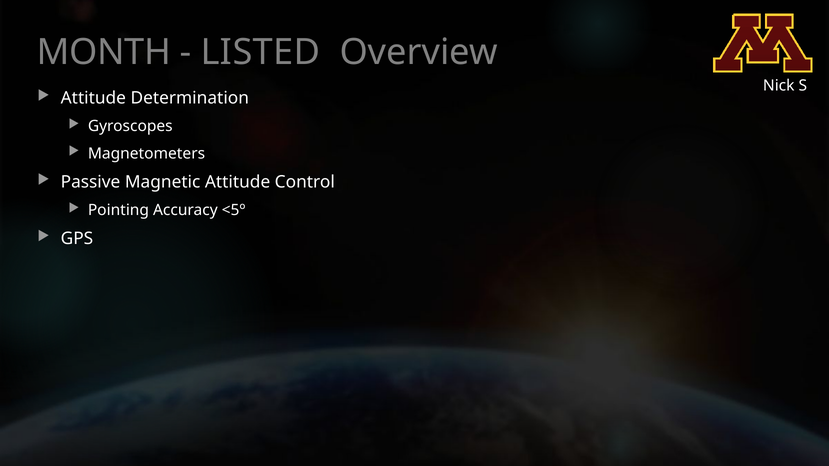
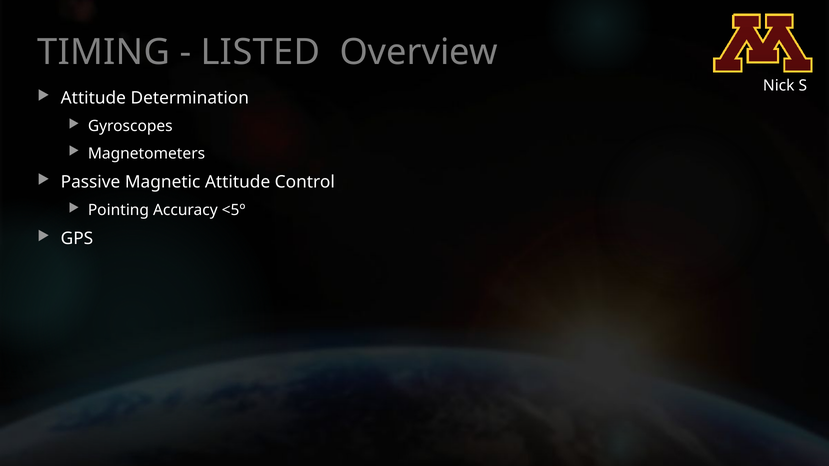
MONTH: MONTH -> TIMING
